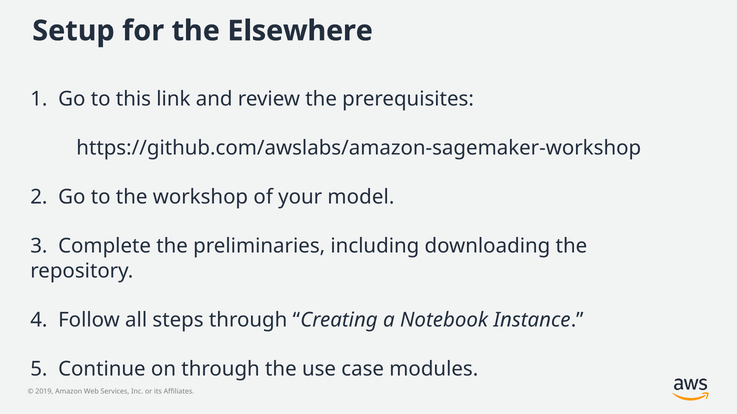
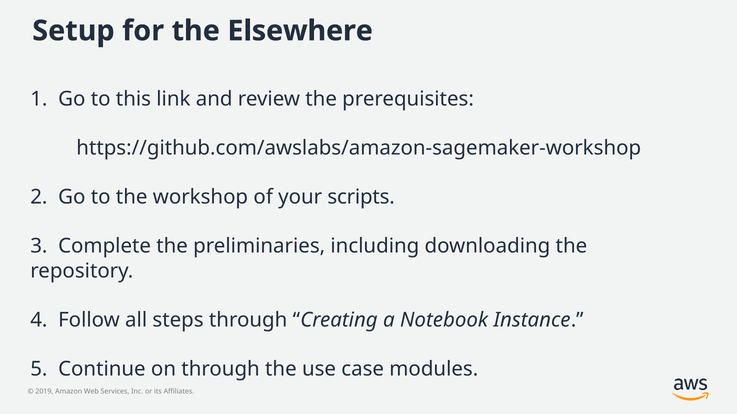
model: model -> scripts
